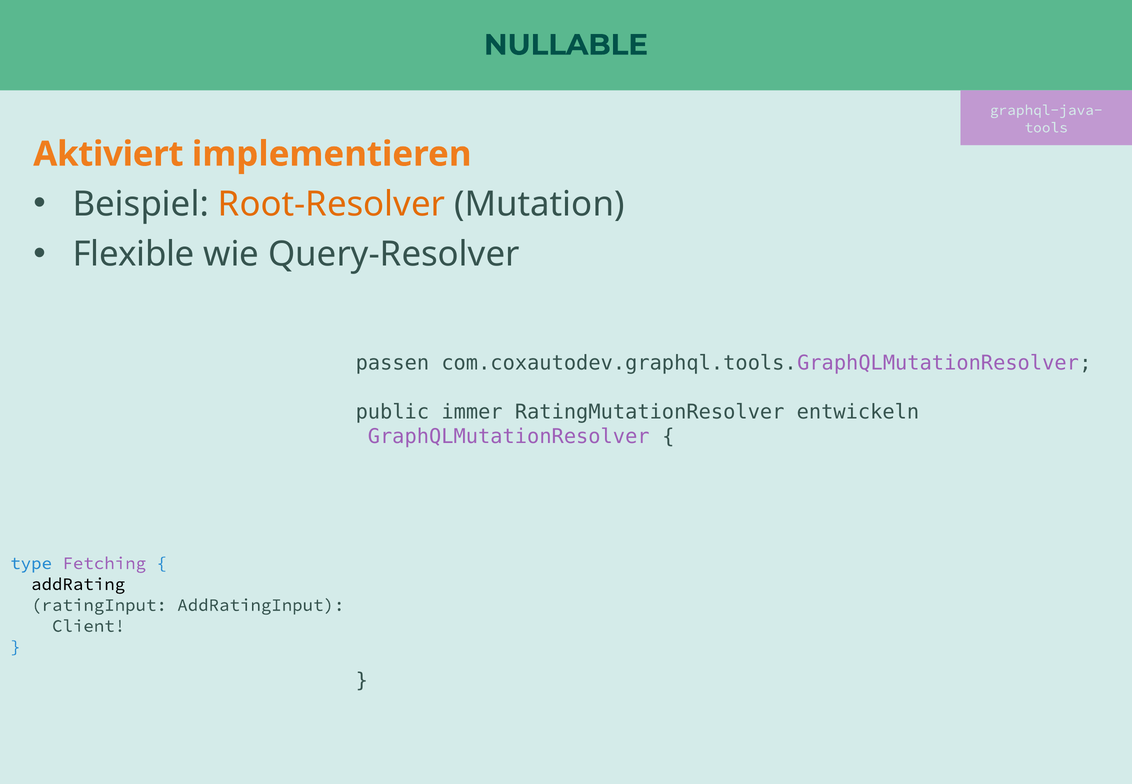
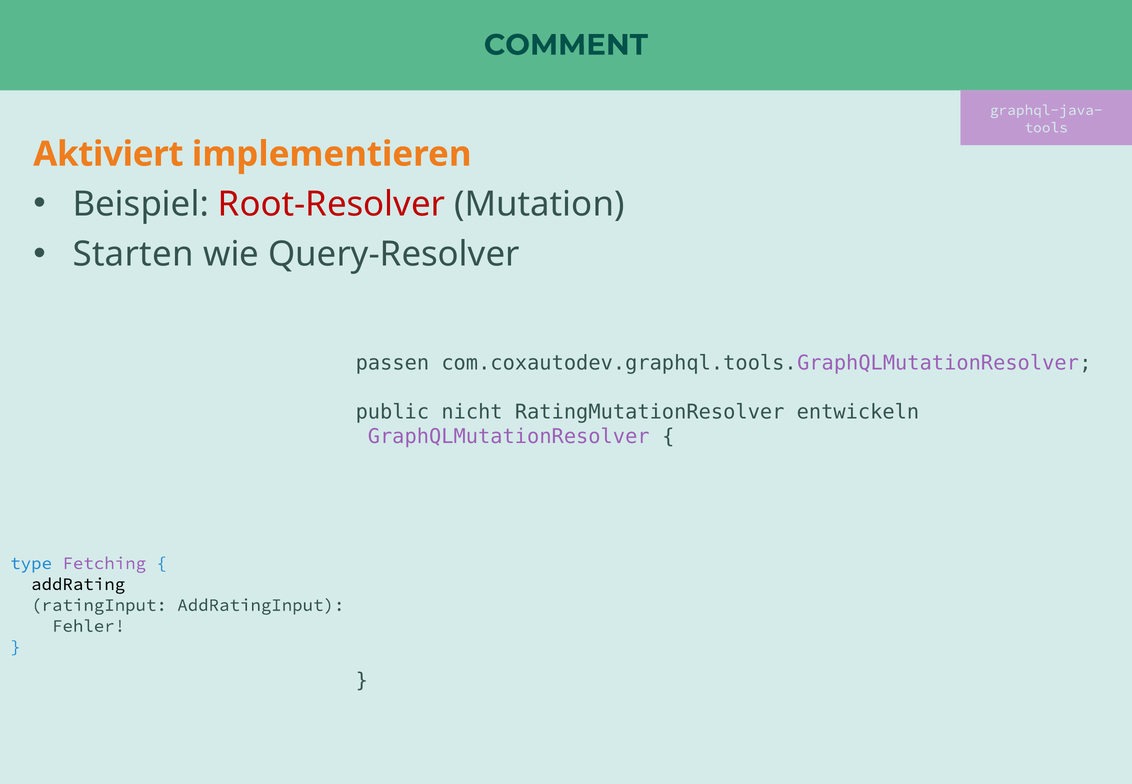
NULLABLE: NULLABLE -> COMMENT
Root-Resolver colour: orange -> red
Flexible: Flexible -> Starten
immer: immer -> nicht
Client: Client -> Fehler
